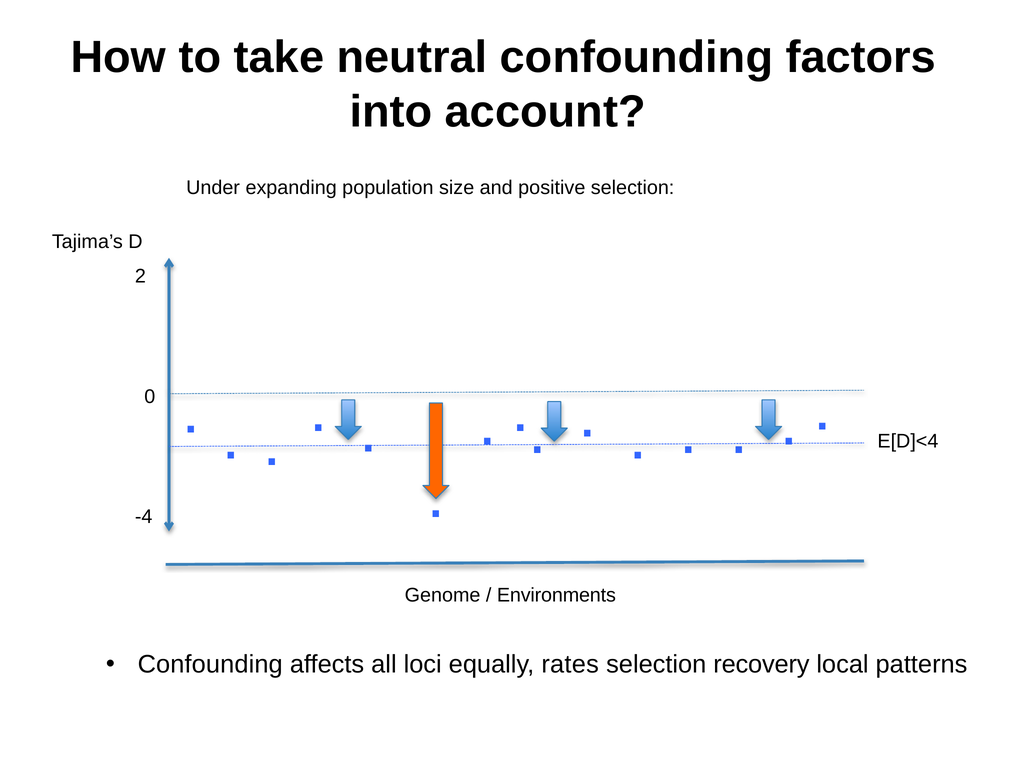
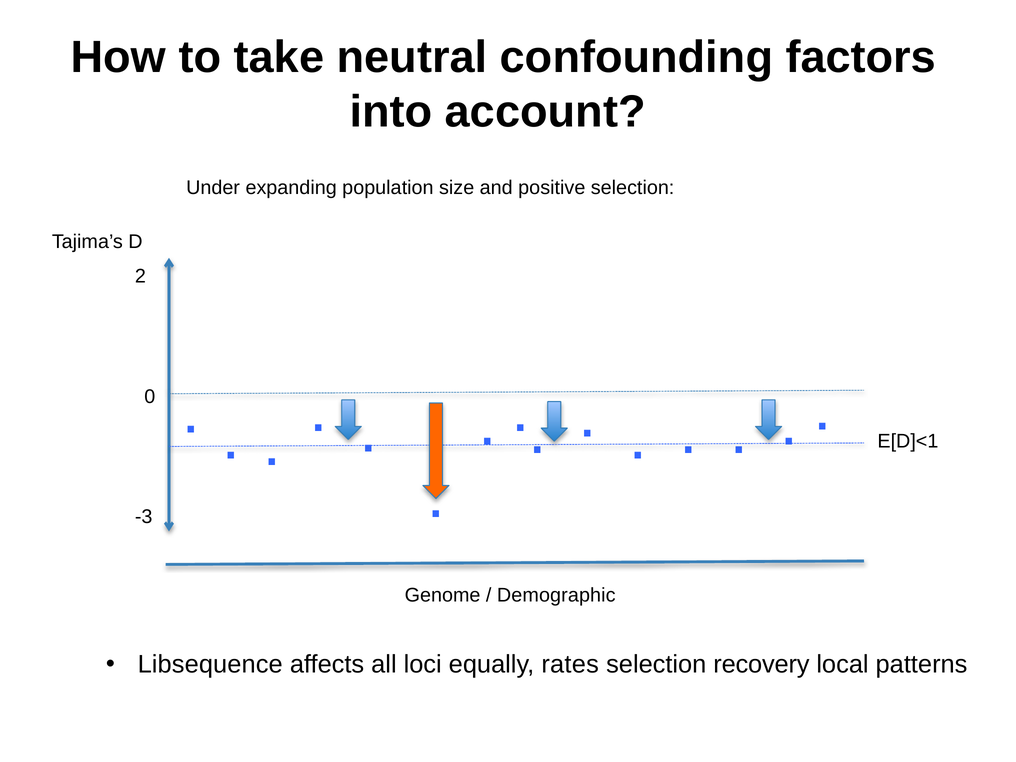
E[D]<4: E[D]<4 -> E[D]<1
-4: -4 -> -3
Environments: Environments -> Demographic
Confounding at (210, 665): Confounding -> Libsequence
